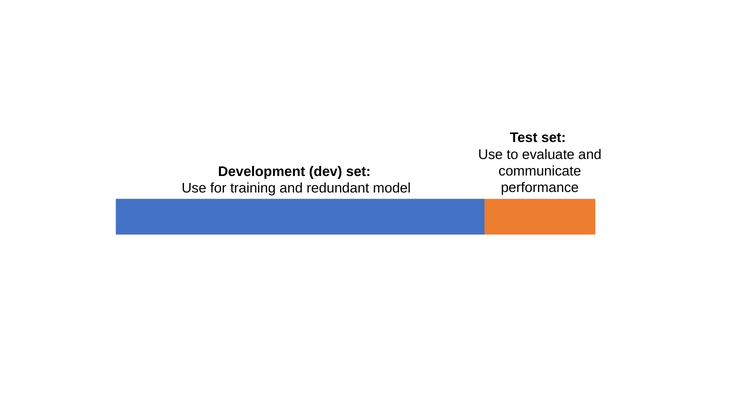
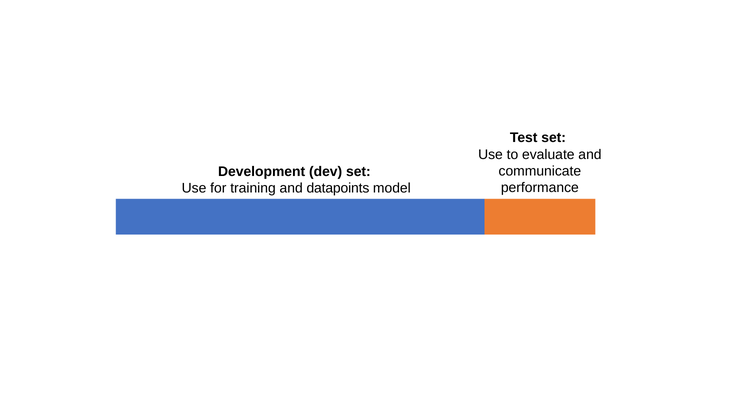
redundant: redundant -> datapoints
